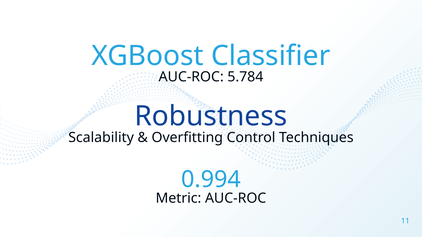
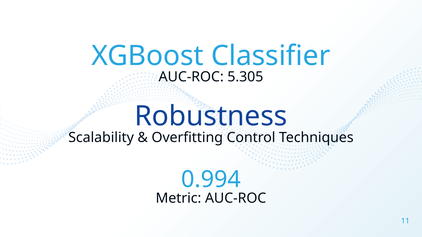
5.784: 5.784 -> 5.305
